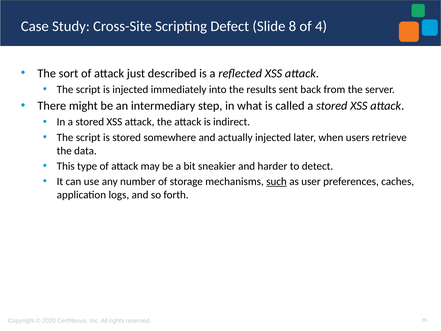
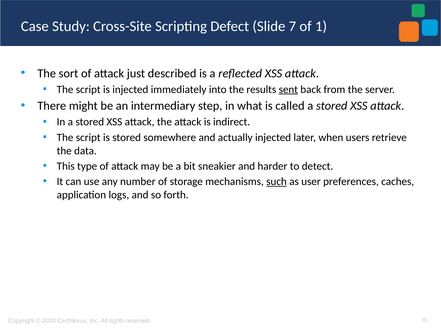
8: 8 -> 7
4: 4 -> 1
sent underline: none -> present
